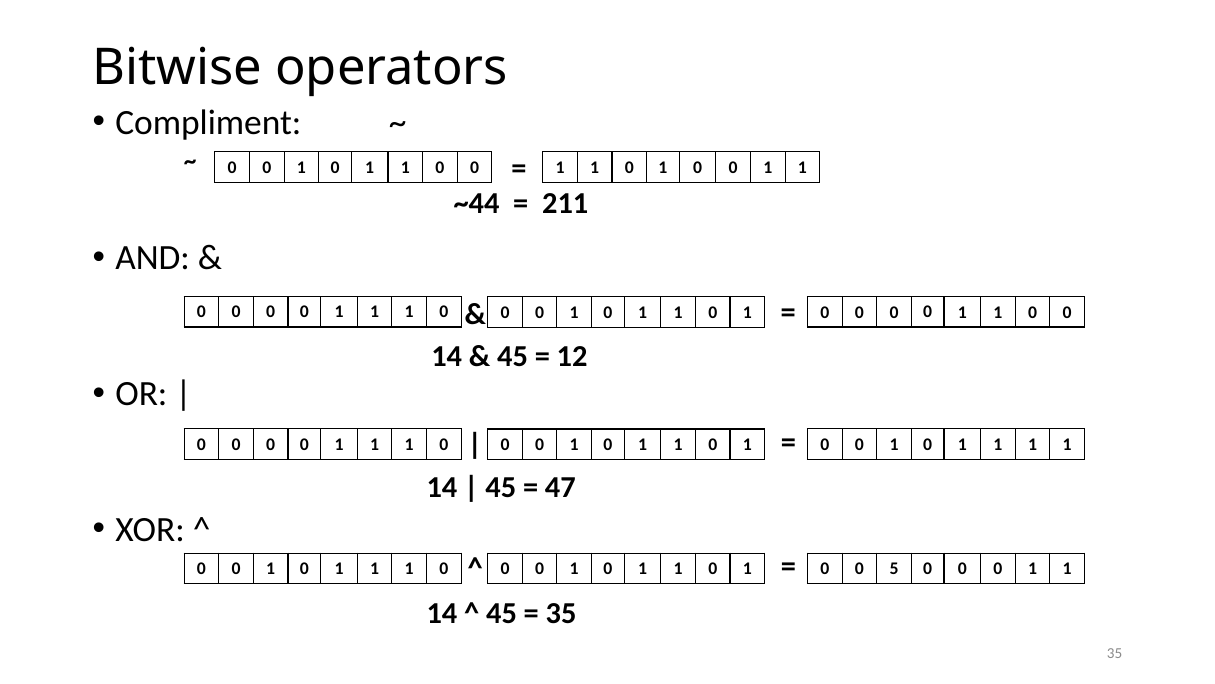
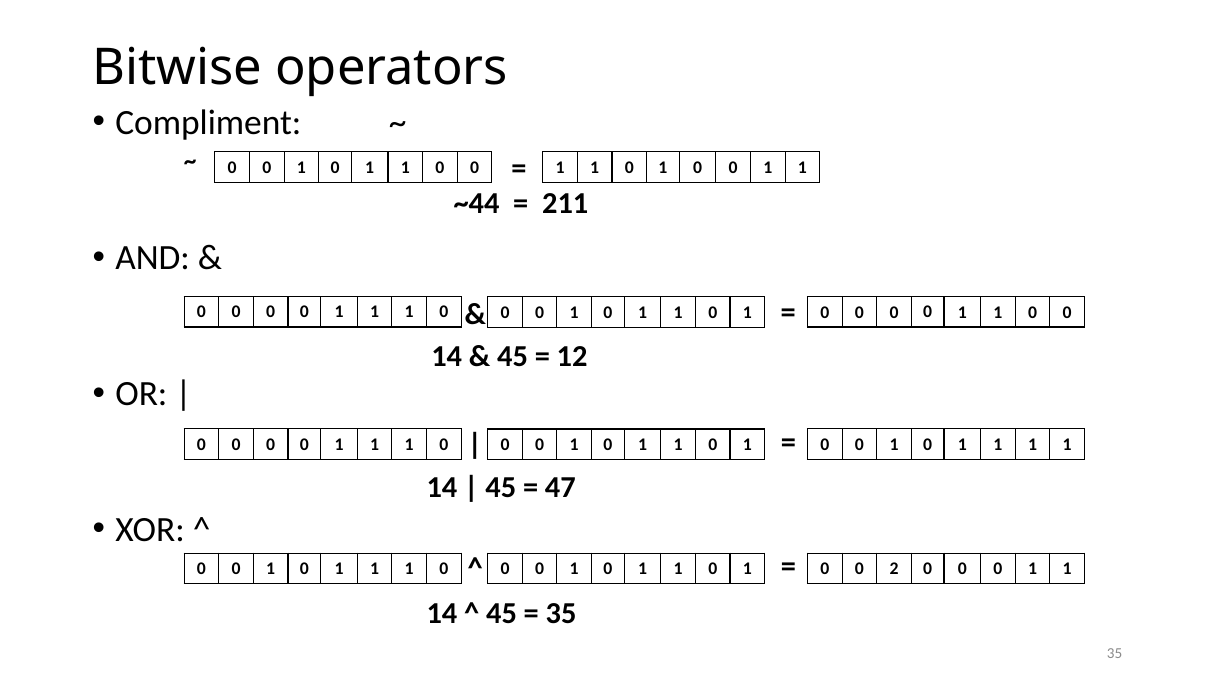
5: 5 -> 2
